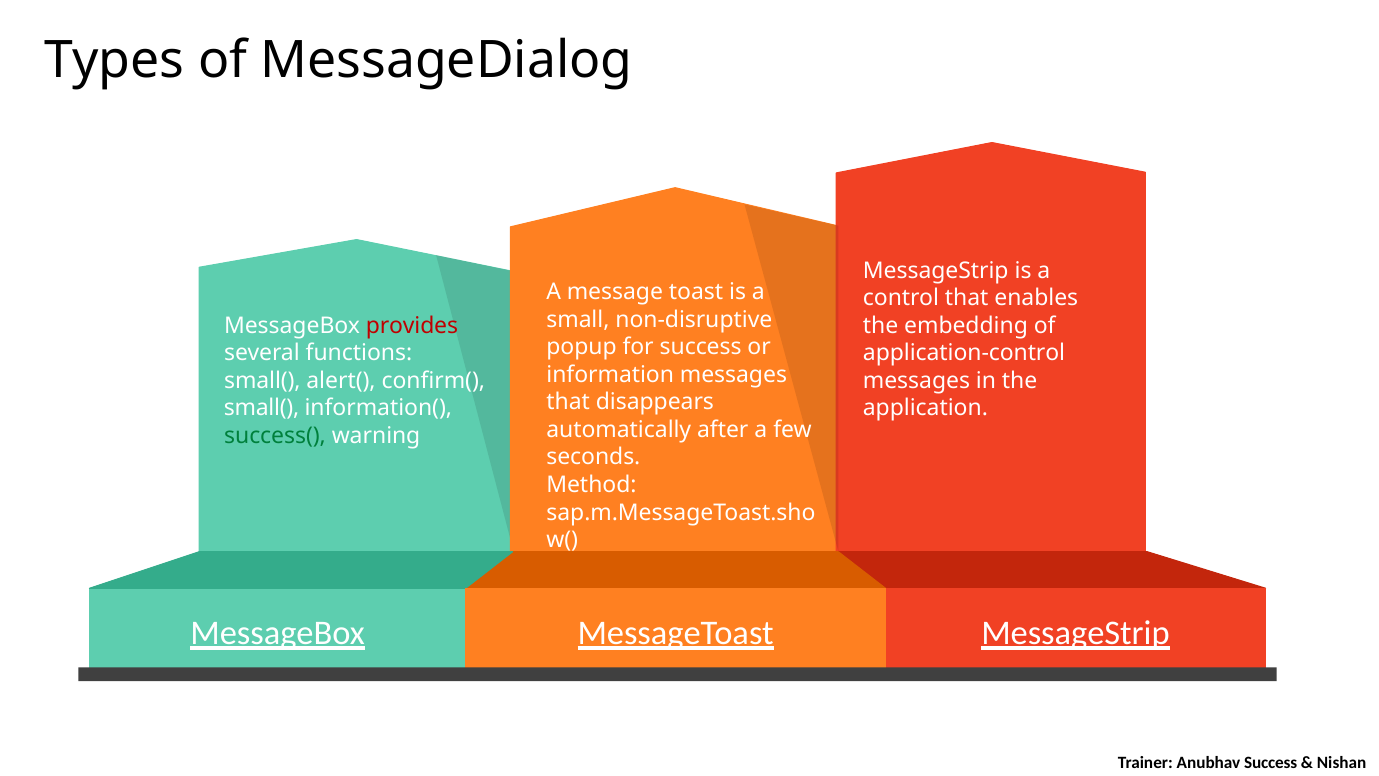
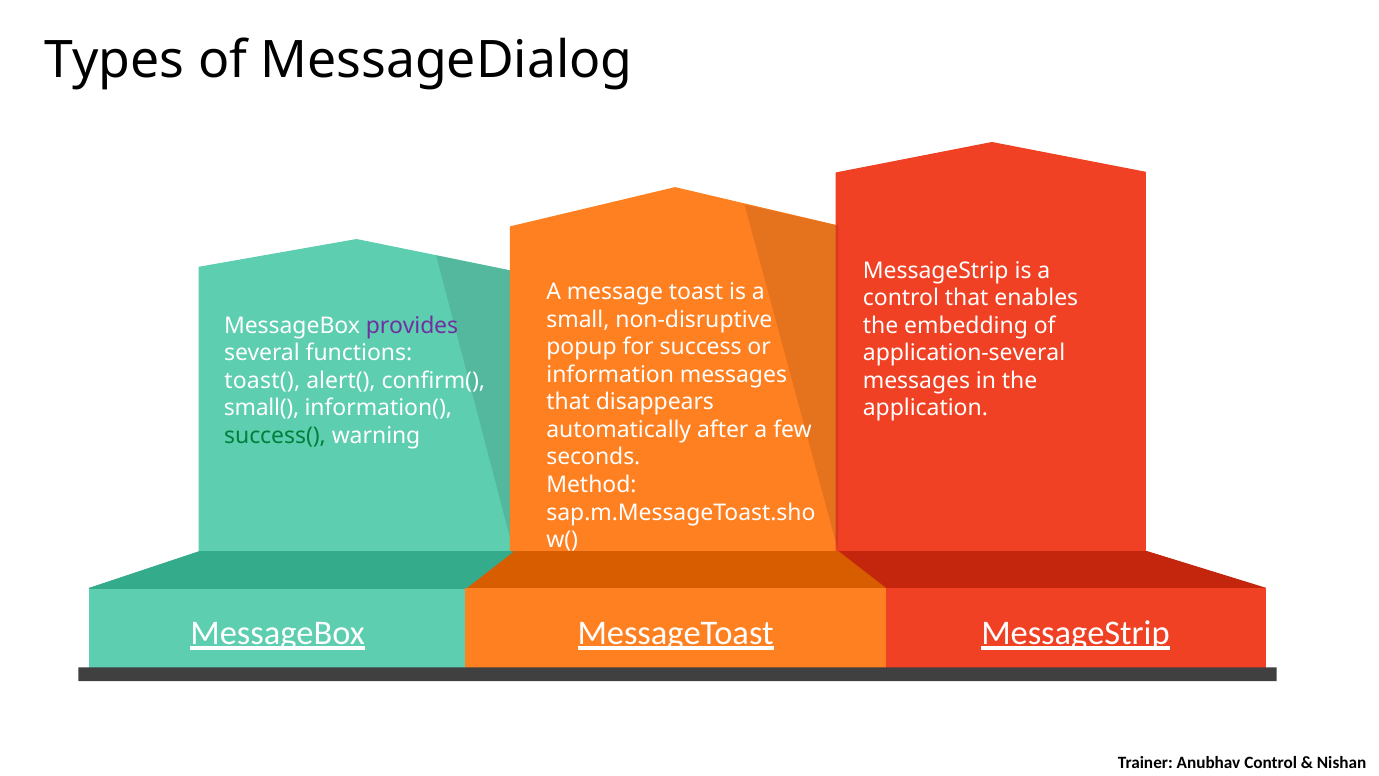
provides colour: red -> purple
application-control: application-control -> application-several
small( at (262, 380): small( -> toast(
Anubhav Success: Success -> Control
